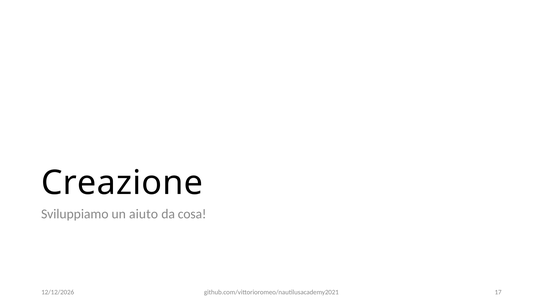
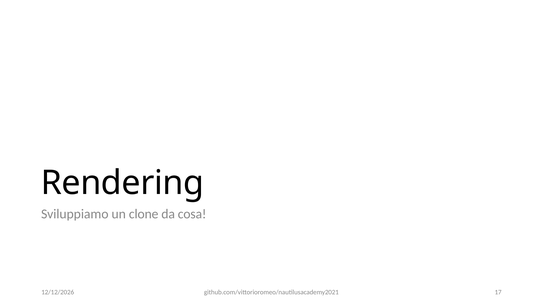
Creazione: Creazione -> Rendering
aiuto: aiuto -> clone
